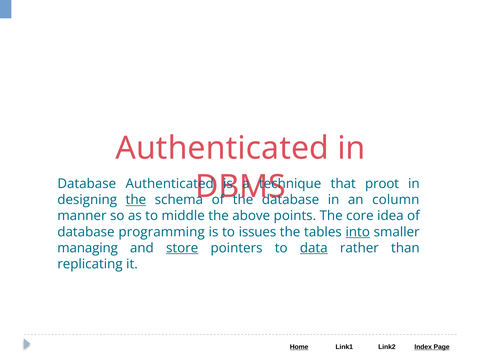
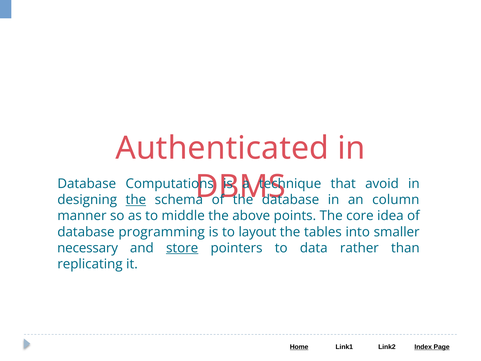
Database Authenticated: Authenticated -> Computations
proot: proot -> avoid
issues: issues -> layout
into underline: present -> none
managing: managing -> necessary
data underline: present -> none
